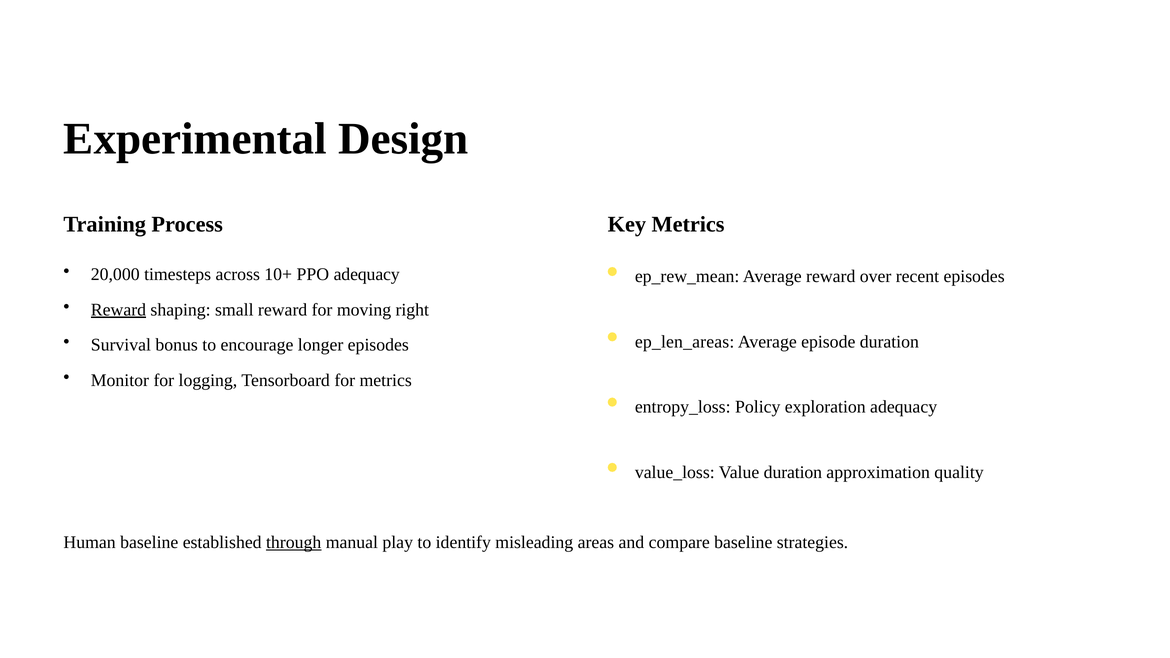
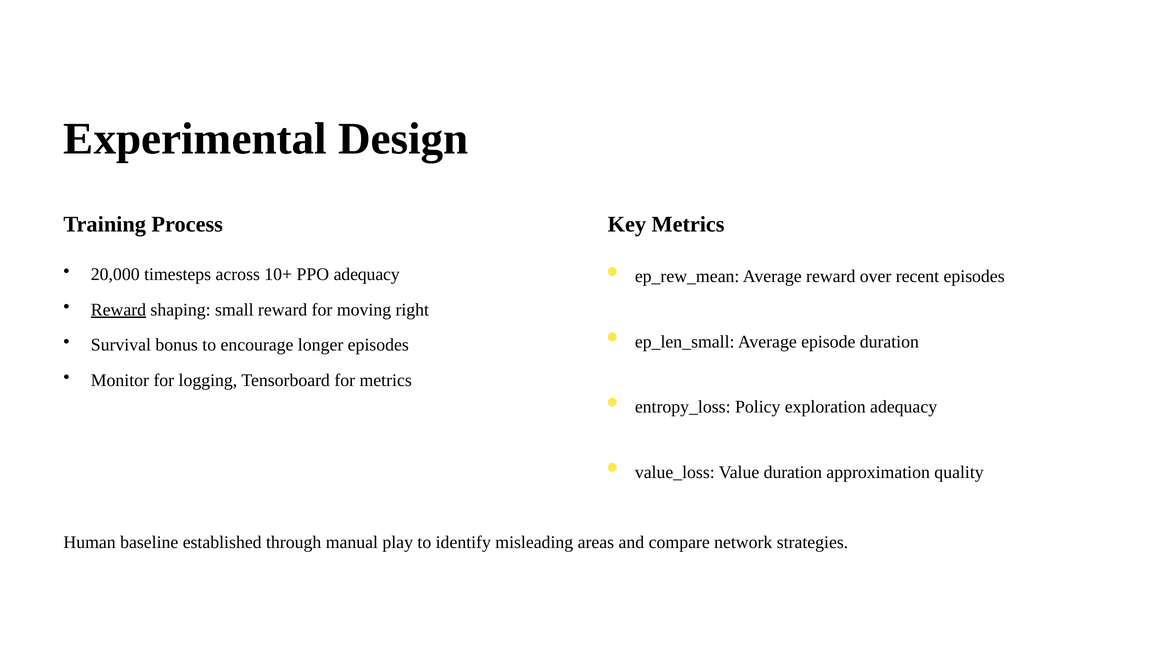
ep_len_areas: ep_len_areas -> ep_len_small
through underline: present -> none
compare baseline: baseline -> network
